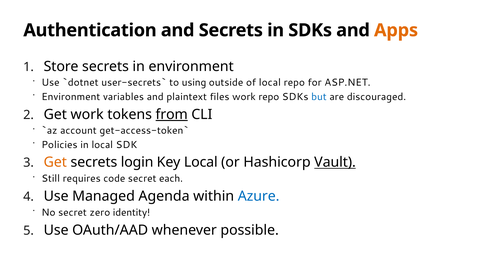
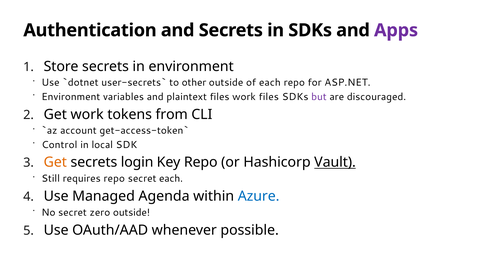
Apps colour: orange -> purple
using: using -> other
of local: local -> each
work repo: repo -> files
but colour: blue -> purple
from underline: present -> none
Policies: Policies -> Control
Key Local: Local -> Repo
requires code: code -> repo
zero identity: identity -> outside
